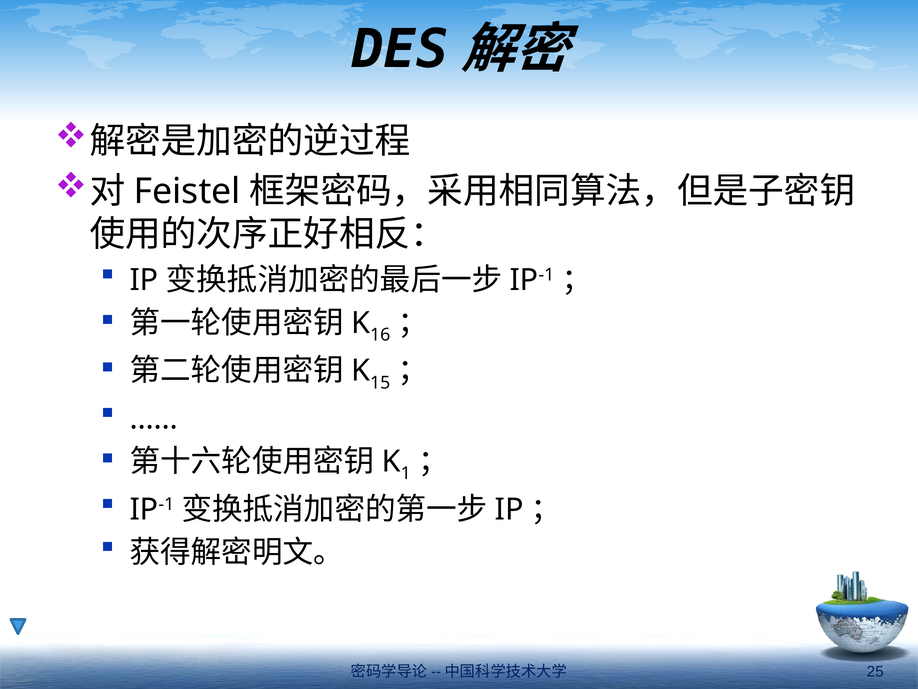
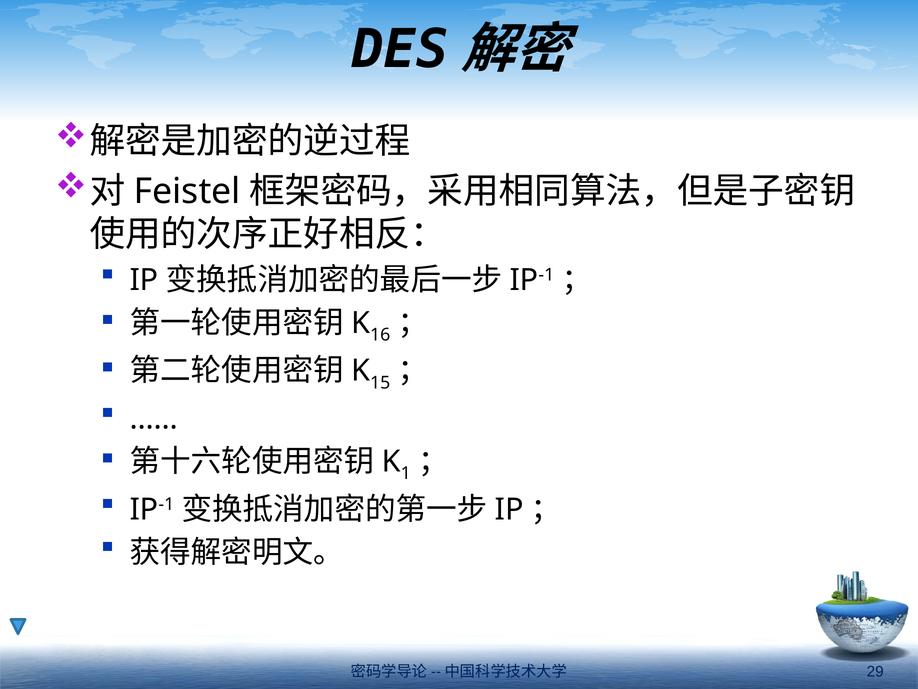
25: 25 -> 29
